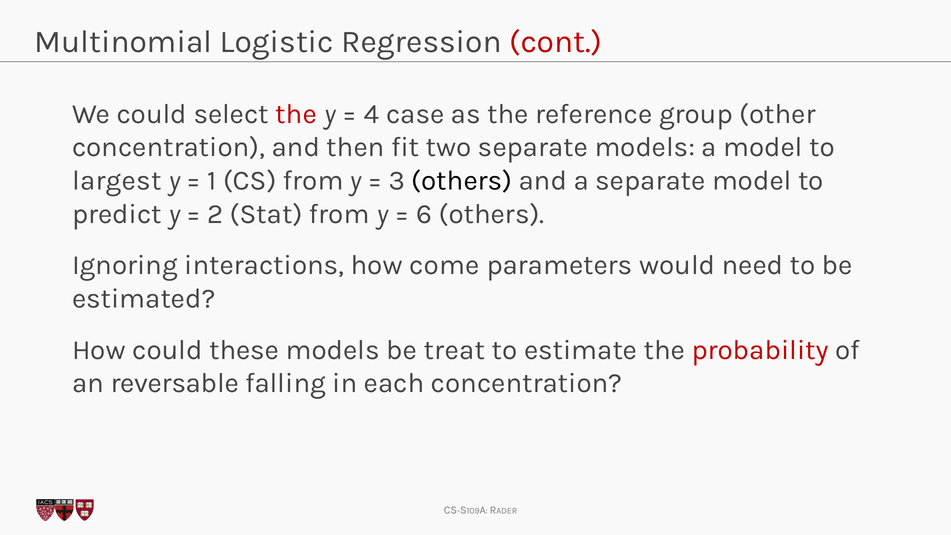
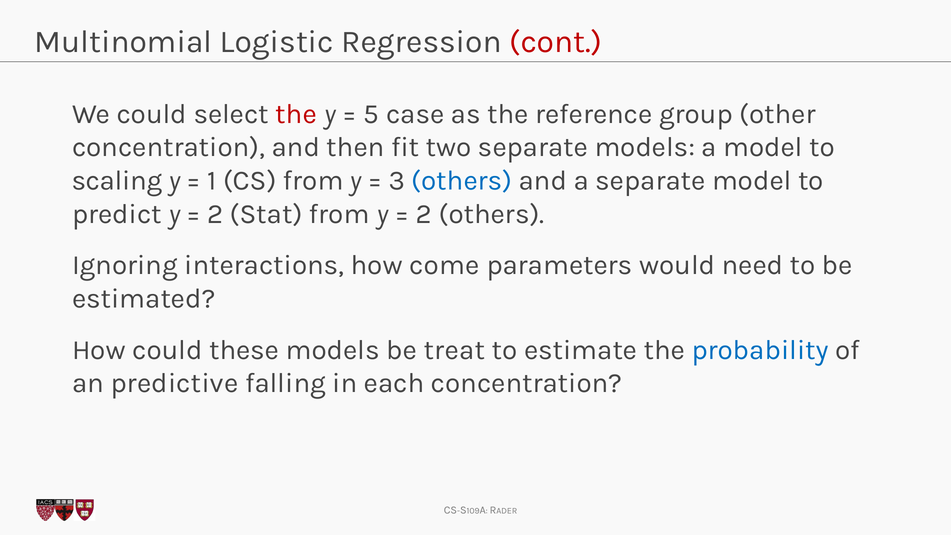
4: 4 -> 5
largest: largest -> scaling
others at (462, 181) colour: black -> blue
6 at (424, 214): 6 -> 2
probability colour: red -> blue
reversable: reversable -> predictive
